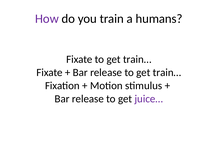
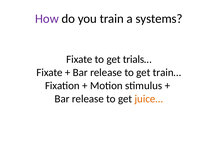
humans: humans -> systems
Fixate to get train…: train… -> trials…
juice… colour: purple -> orange
